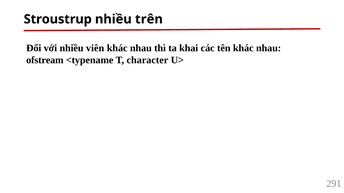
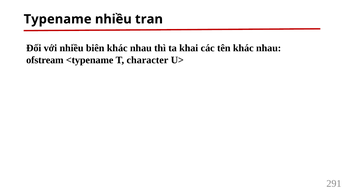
Stroustrup: Stroustrup -> Typename
trên: trên -> tran
viên: viên -> biên
